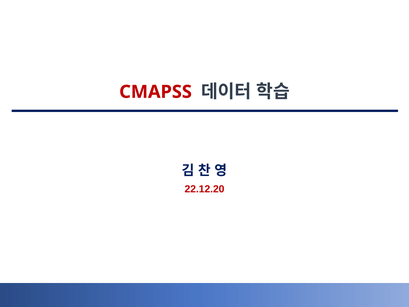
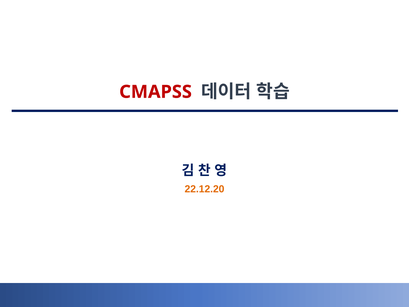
22.12.20 colour: red -> orange
